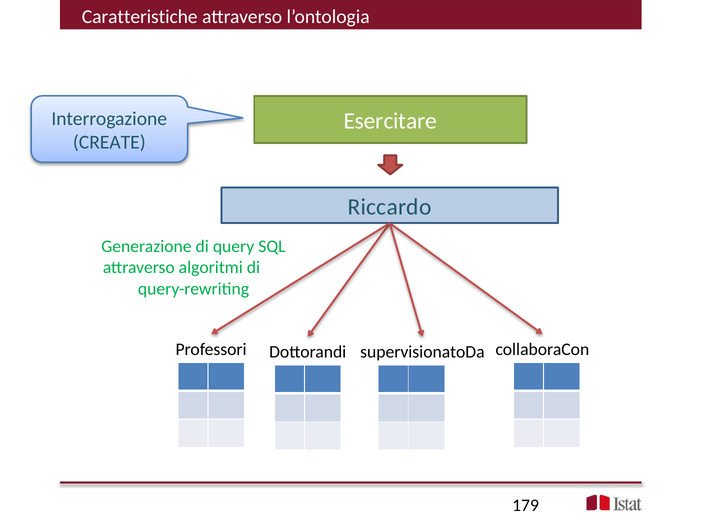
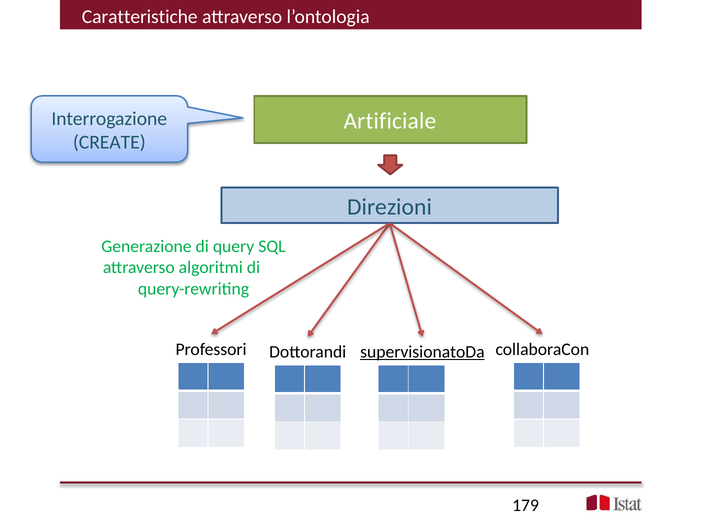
Esercitare: Esercitare -> Artificiale
Riccardo: Riccardo -> Direzioni
supervisionatoDa underline: none -> present
